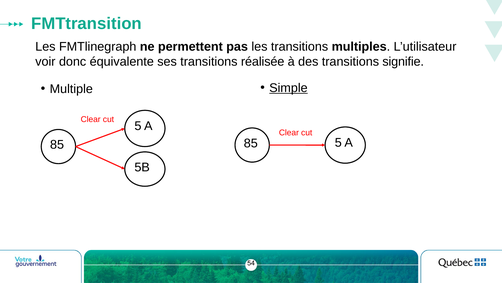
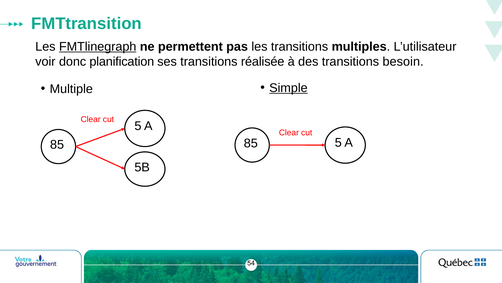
FMTlinegraph underline: none -> present
équivalente: équivalente -> planification
signifie: signifie -> besoin
